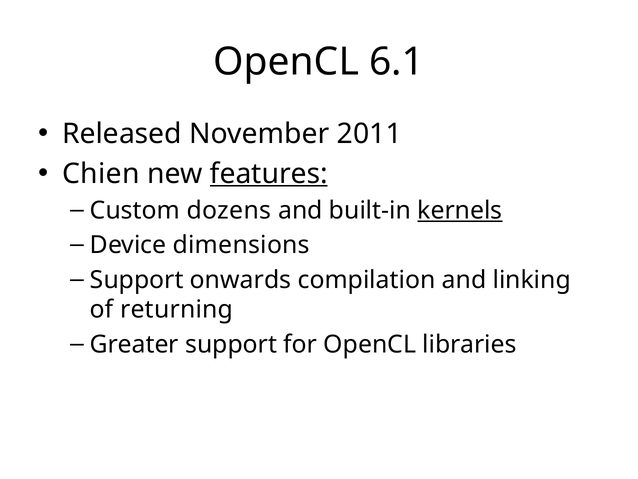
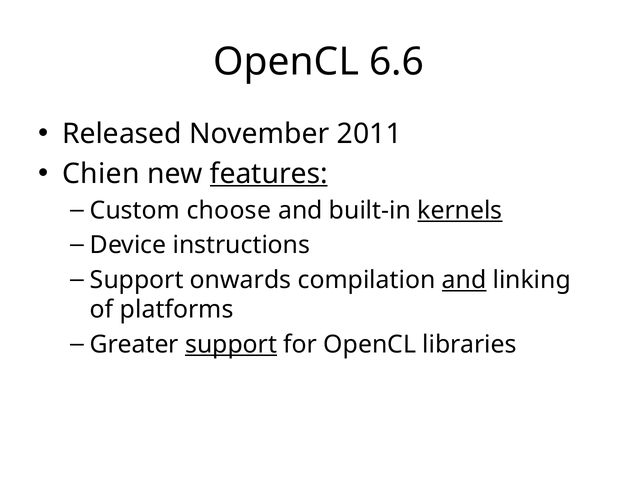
6.1: 6.1 -> 6.6
dozens: dozens -> choose
dimensions: dimensions -> instructions
and at (464, 280) underline: none -> present
returning: returning -> platforms
support at (231, 344) underline: none -> present
